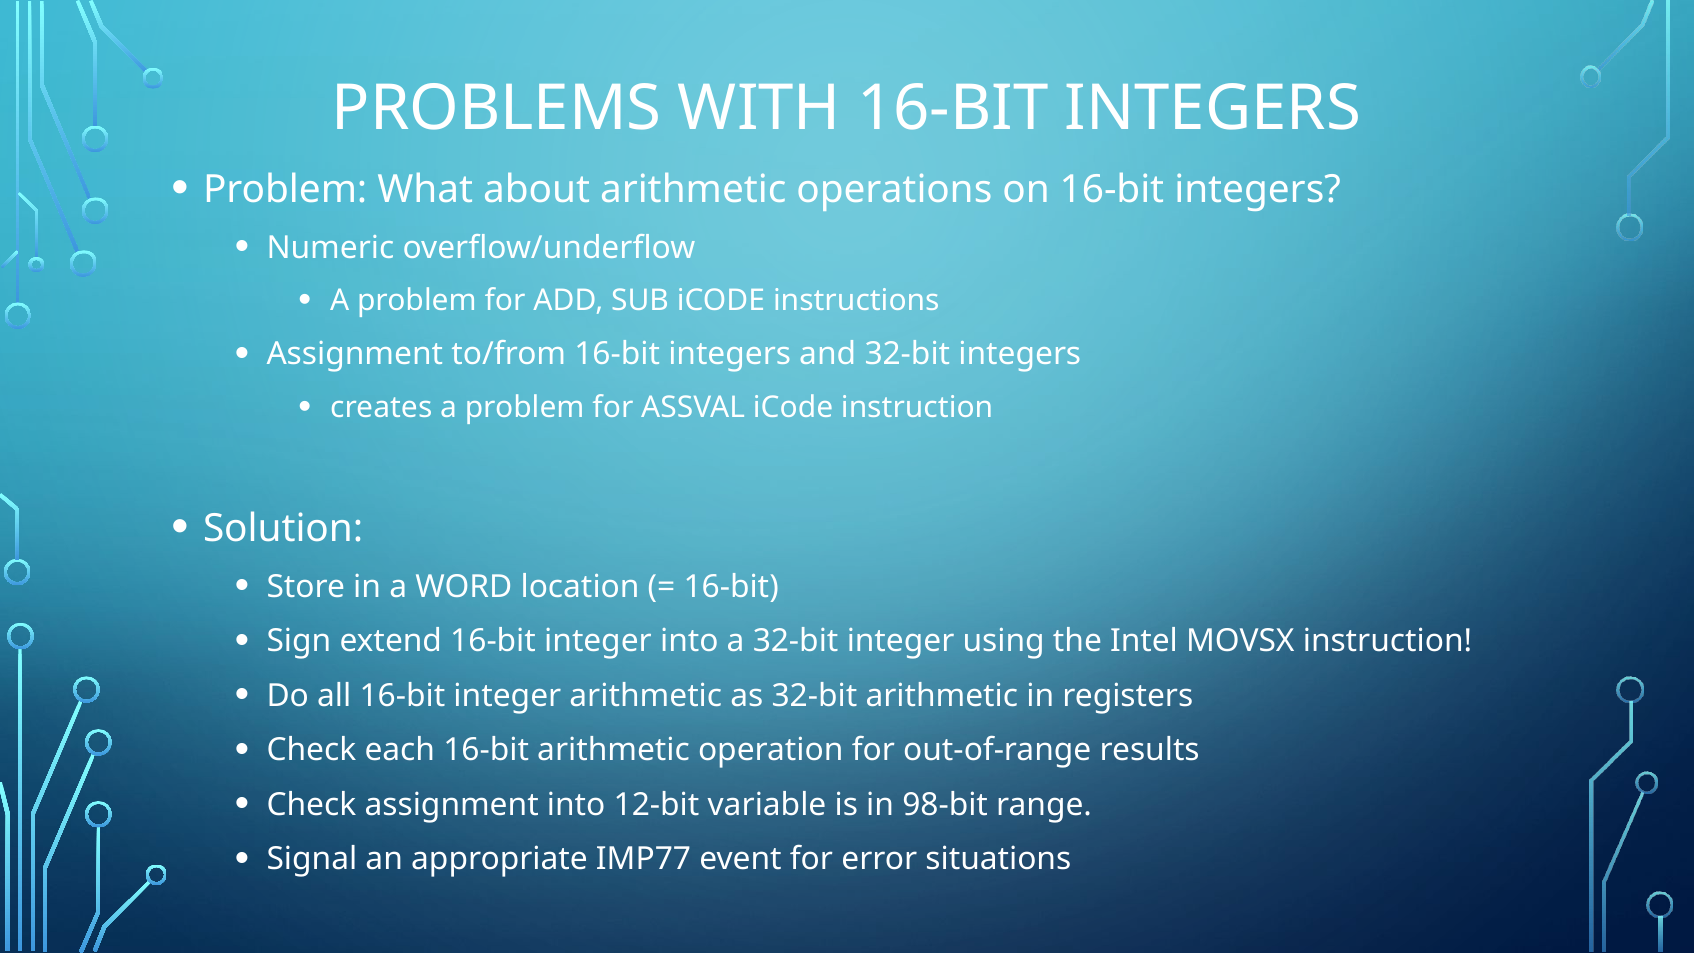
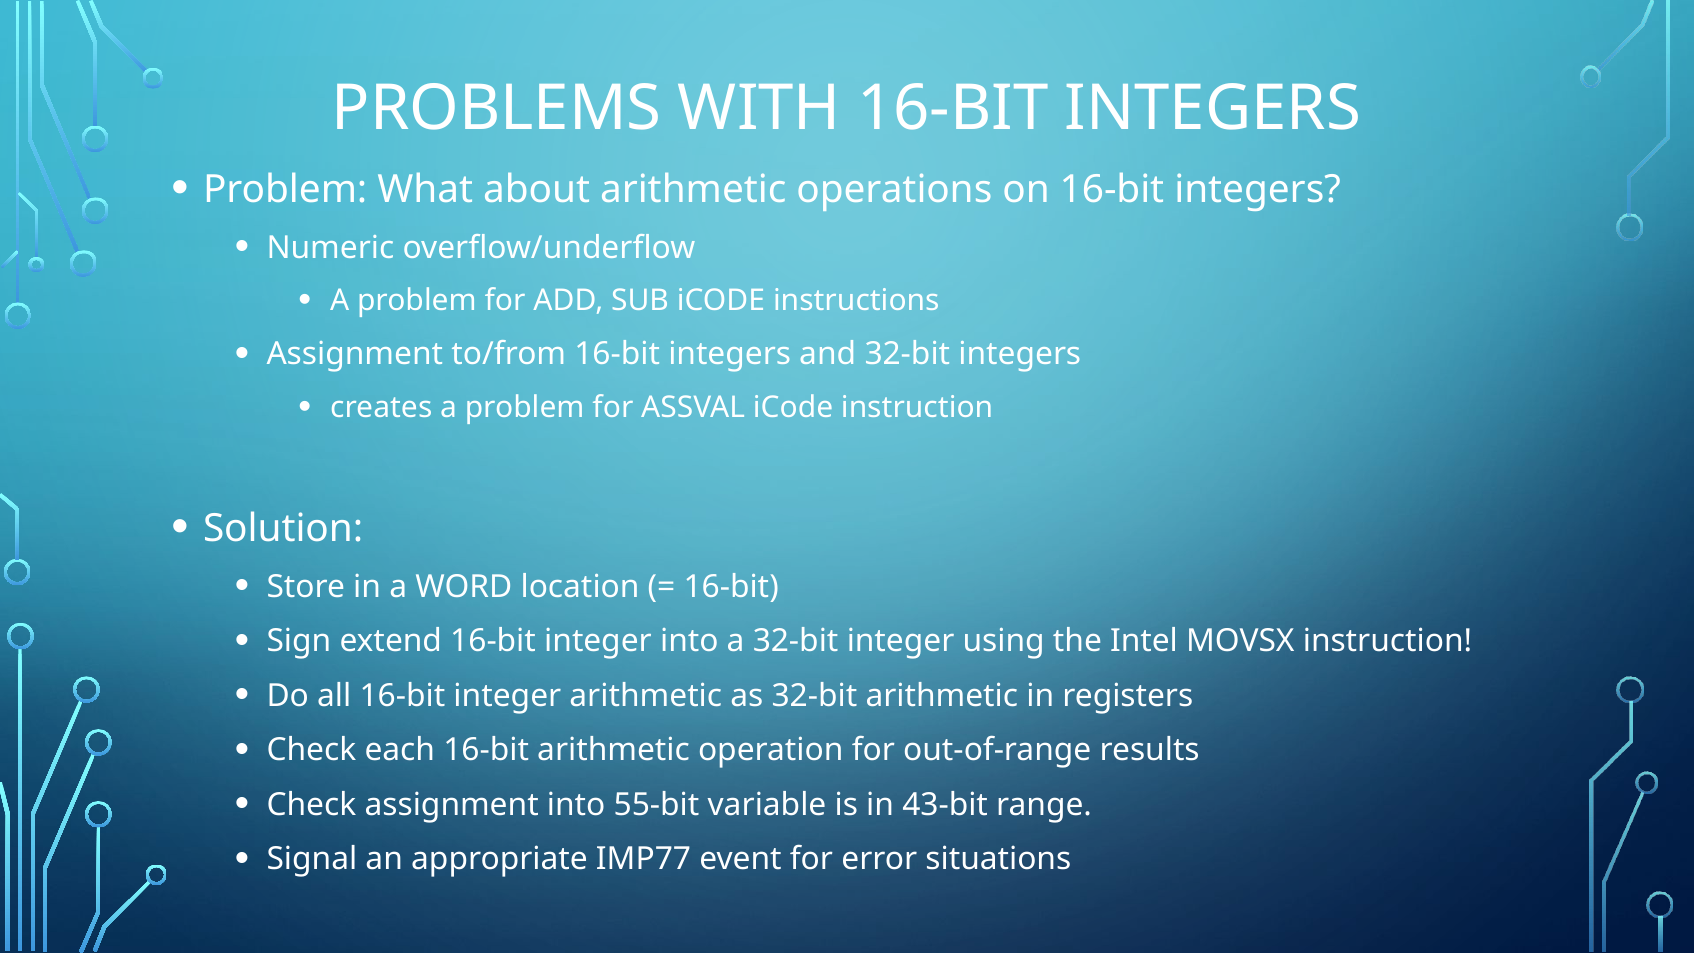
12-bit: 12-bit -> 55-bit
98-bit: 98-bit -> 43-bit
